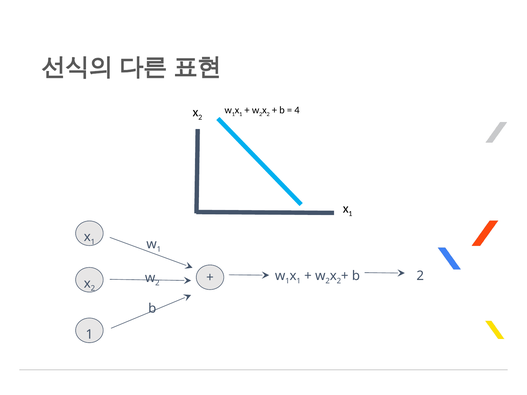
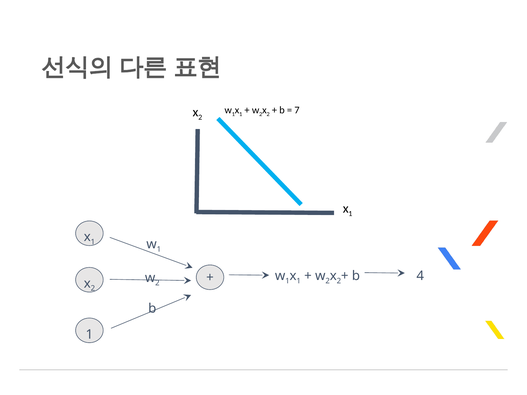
4: 4 -> 7
b 2: 2 -> 4
